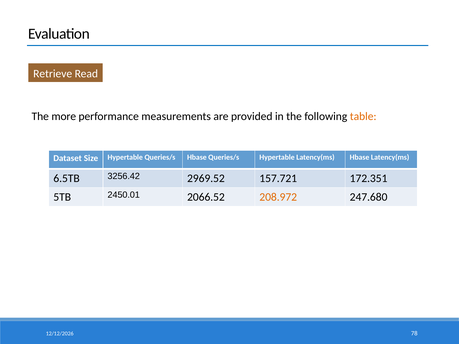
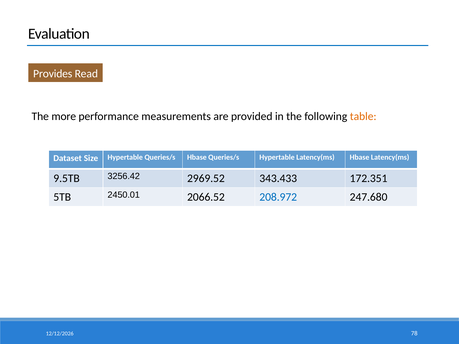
Retrieve: Retrieve -> Provides
6.5TB: 6.5TB -> 9.5TB
157.721: 157.721 -> 343.433
208.972 colour: orange -> blue
